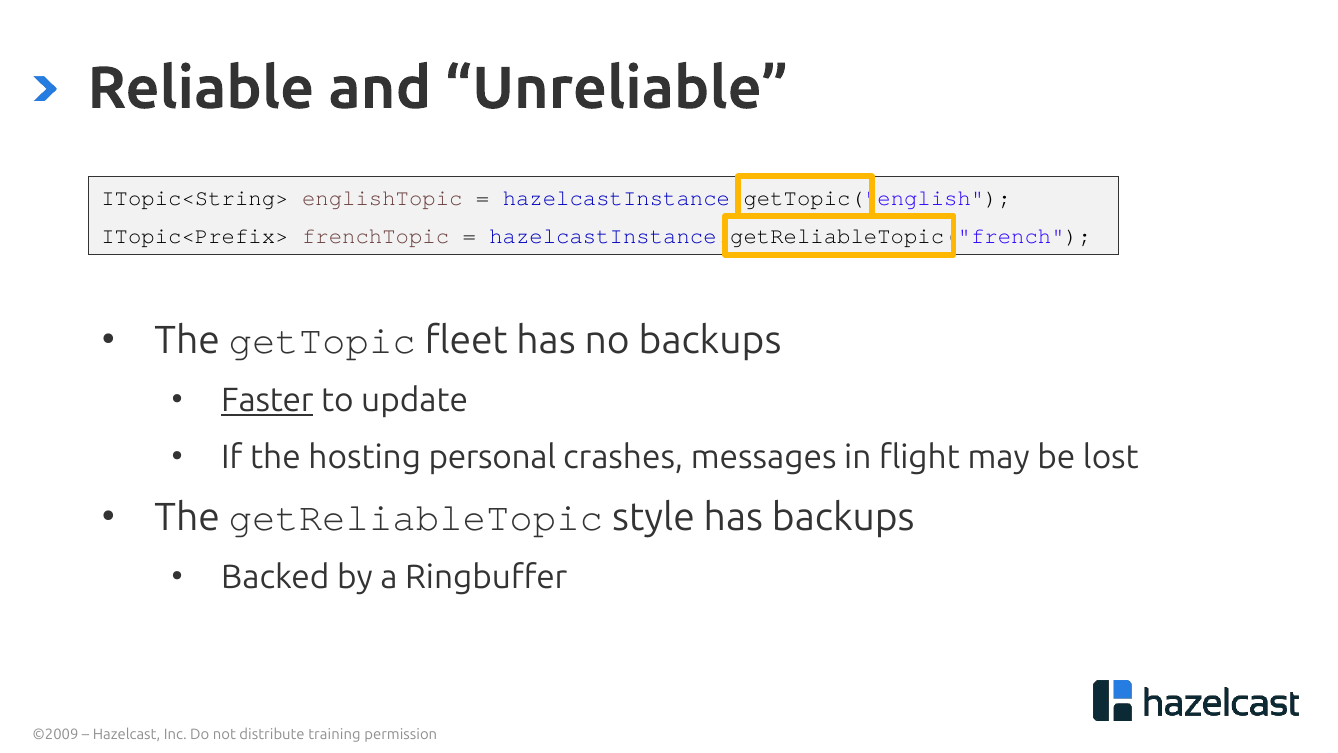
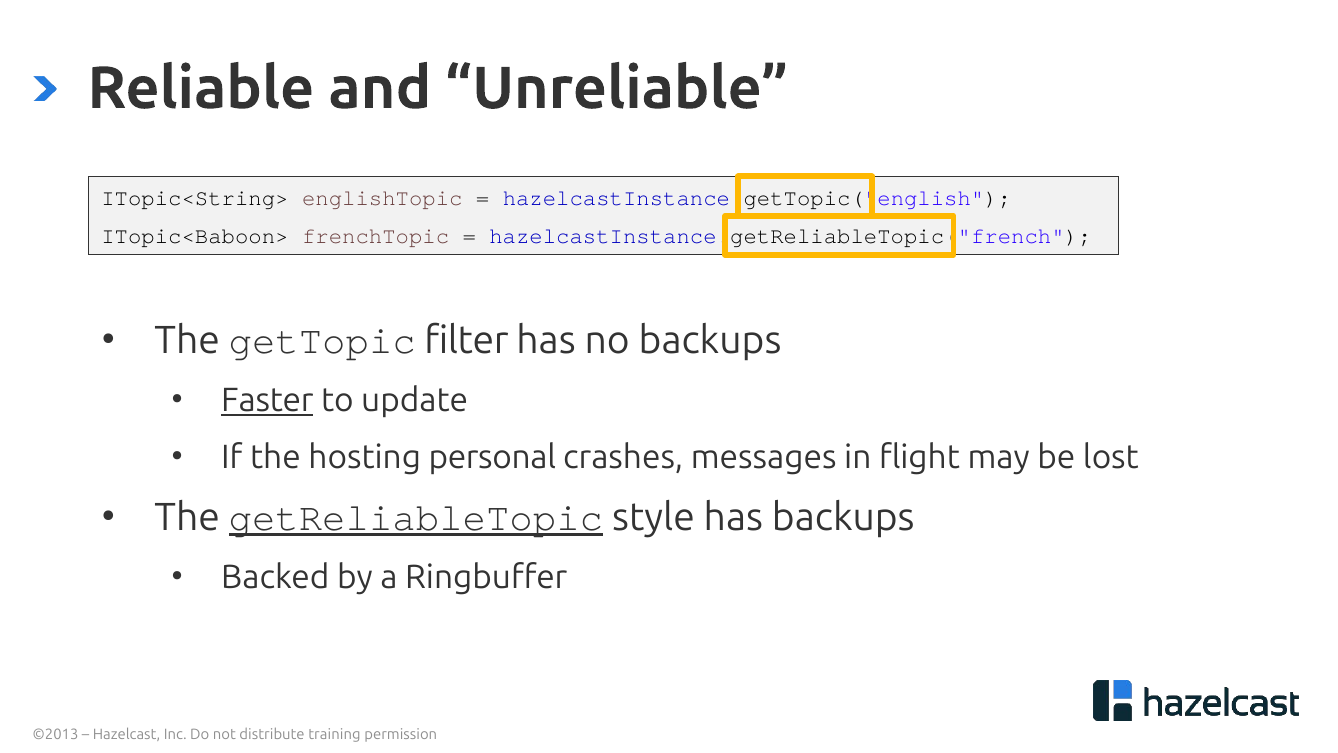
ITopic<Prefix>: ITopic<Prefix> -> ITopic<Baboon>
fleet: fleet -> filter
getReliableTopic underline: none -> present
©2009: ©2009 -> ©2013
